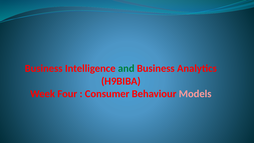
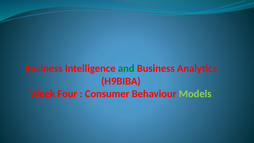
Models colour: pink -> light green
